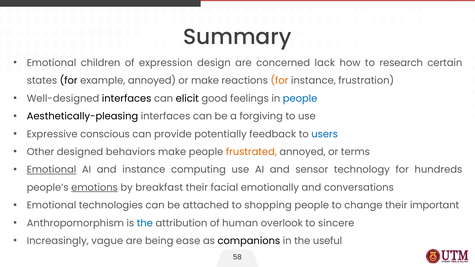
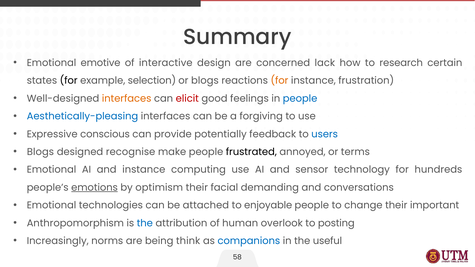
children: children -> emotive
expression: expression -> interactive
example annoyed: annoyed -> selection
or make: make -> blogs
interfaces at (127, 99) colour: black -> orange
elicit colour: black -> red
Aesthetically-pleasing colour: black -> blue
Other at (41, 152): Other -> Blogs
behaviors: behaviors -> recognise
frustrated colour: orange -> black
Emotional at (52, 170) underline: present -> none
breakfast: breakfast -> optimism
emotionally: emotionally -> demanding
shopping: shopping -> enjoyable
sincere: sincere -> posting
vague: vague -> norms
ease: ease -> think
companions colour: black -> blue
